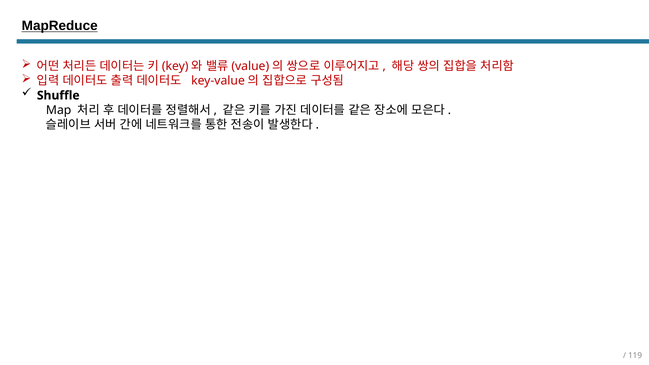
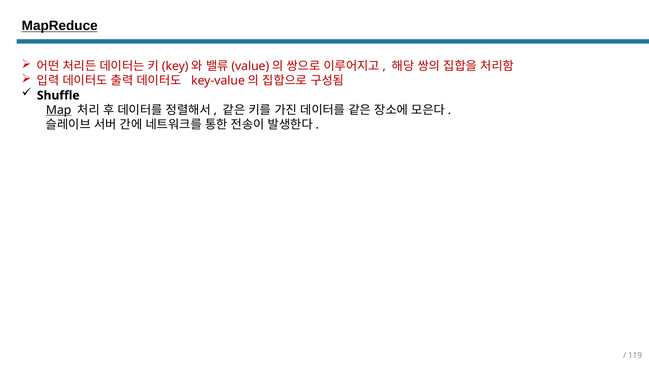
Map underline: none -> present
